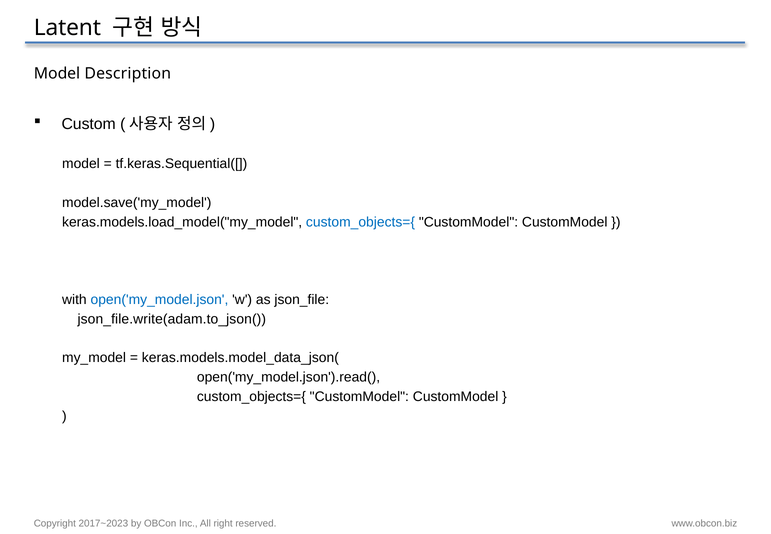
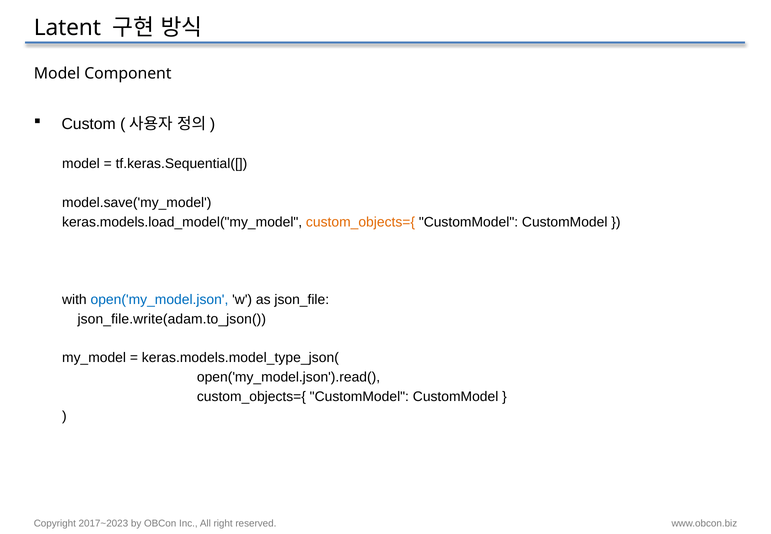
Description: Description -> Component
custom_objects={ at (361, 222) colour: blue -> orange
keras.models.model_data_json(: keras.models.model_data_json( -> keras.models.model_type_json(
